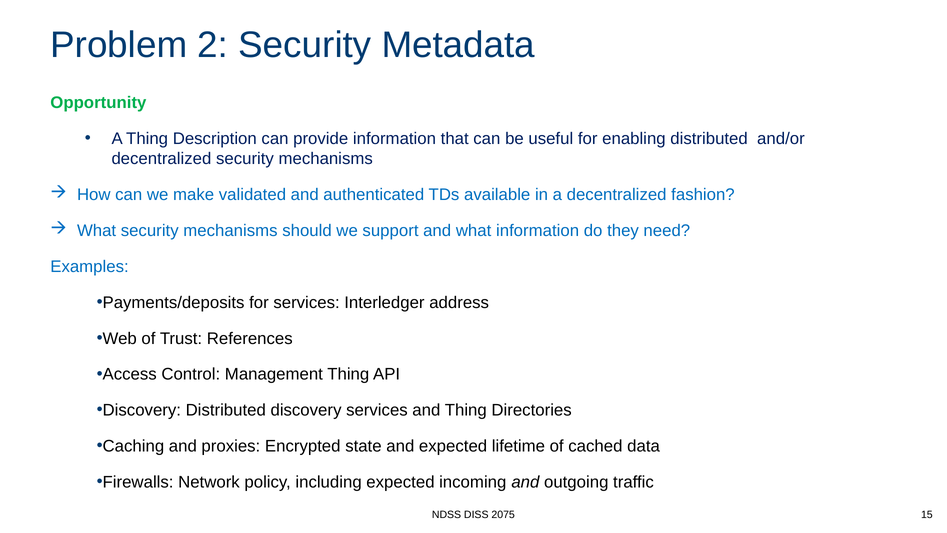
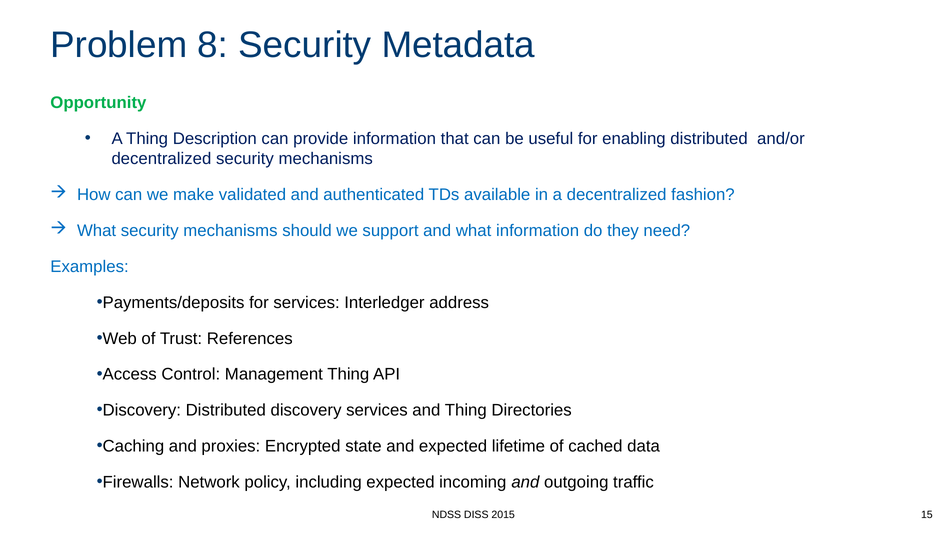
2: 2 -> 8
2075: 2075 -> 2015
